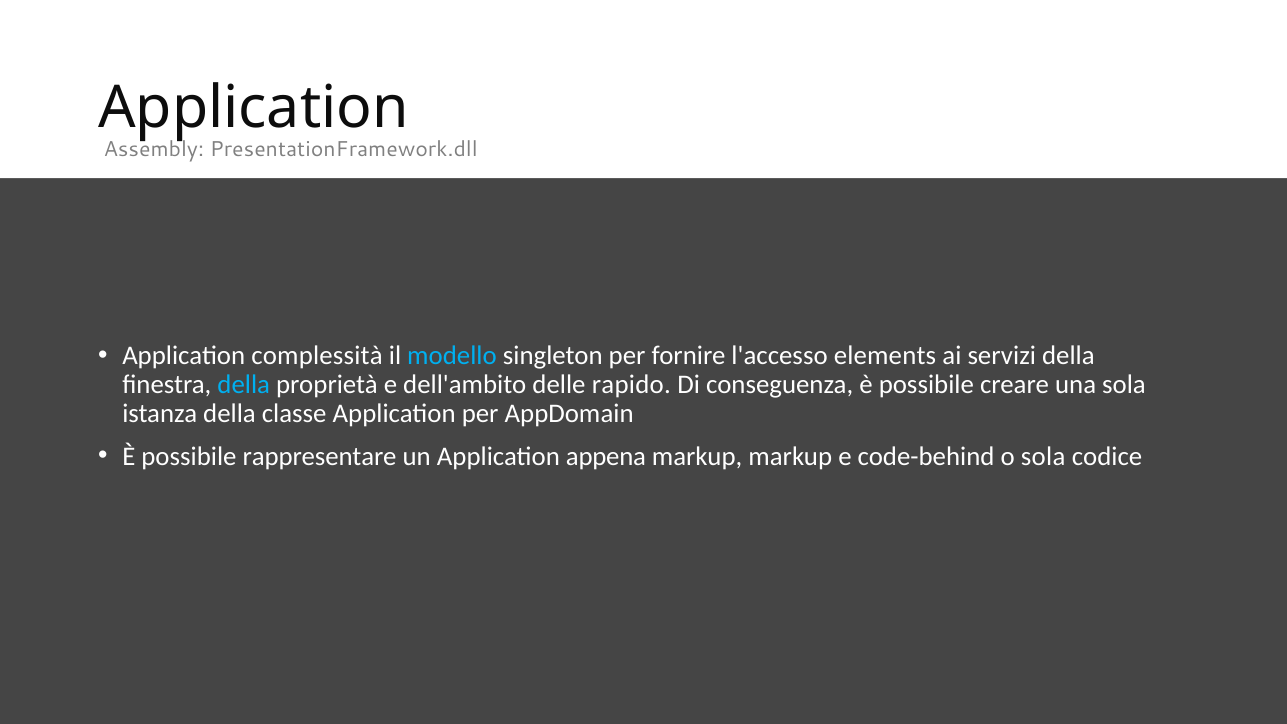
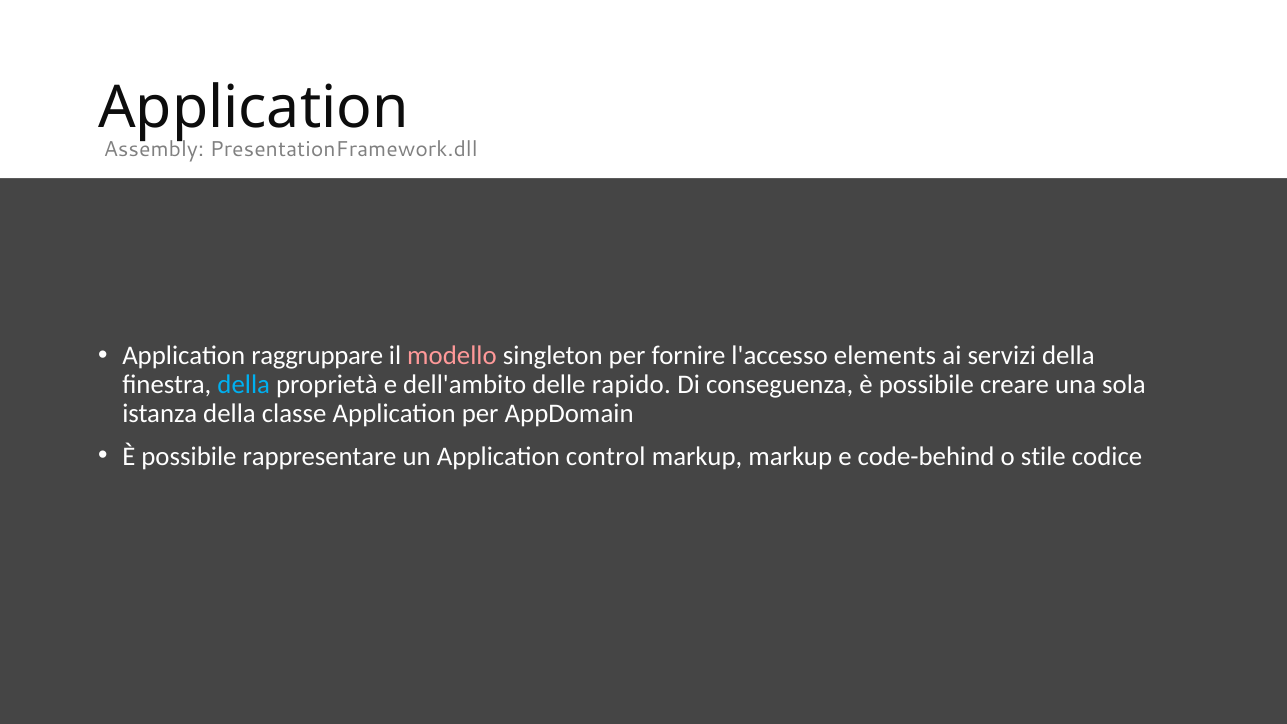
complessità: complessità -> raggruppare
modello colour: light blue -> pink
appena: appena -> control
o sola: sola -> stile
